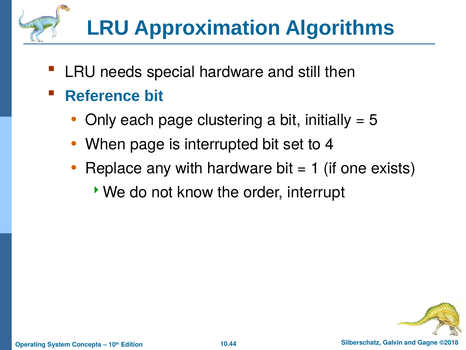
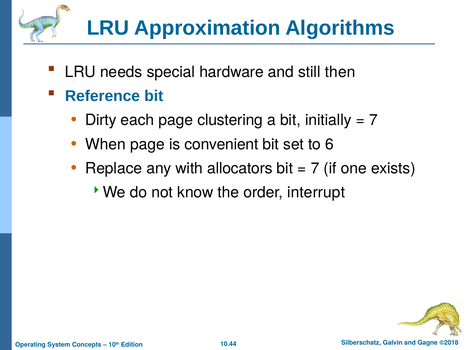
Only: Only -> Dirty
5 at (374, 120): 5 -> 7
interrupted: interrupted -> convenient
4: 4 -> 6
with hardware: hardware -> allocators
1 at (315, 168): 1 -> 7
